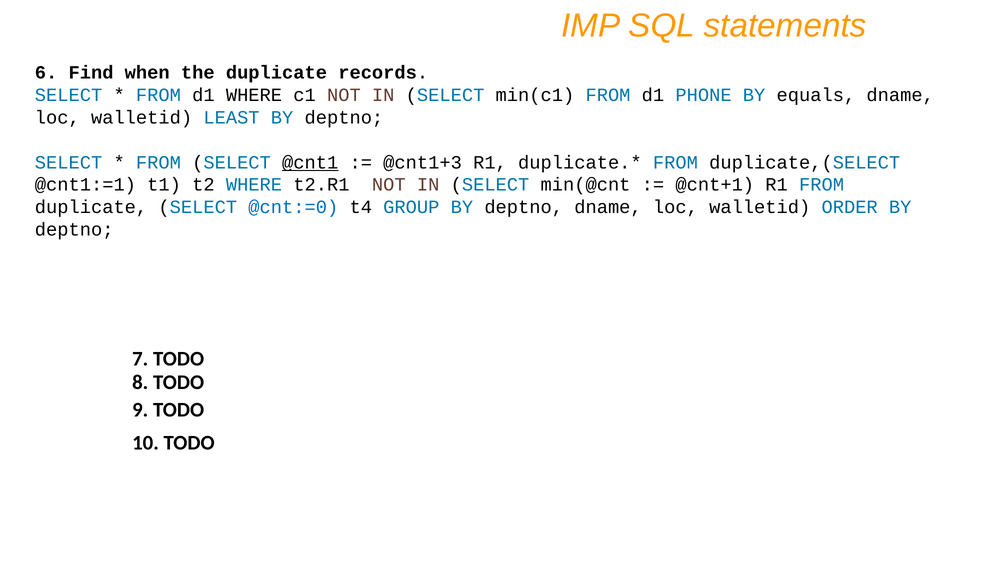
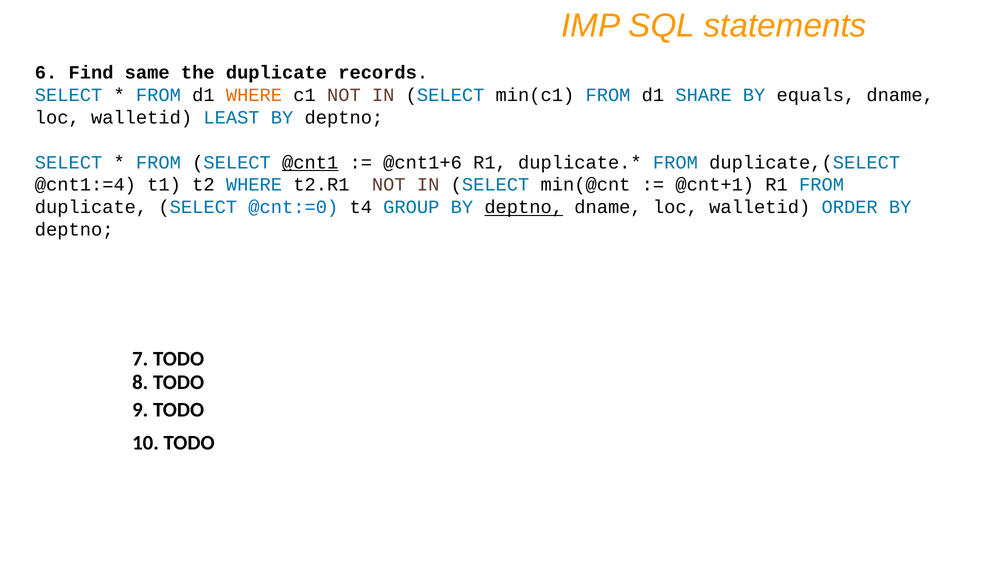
when: when -> same
WHERE at (254, 95) colour: black -> orange
PHONE: PHONE -> SHARE
@cnt1+3: @cnt1+3 -> @cnt1+6
@cnt1:=1: @cnt1:=1 -> @cnt1:=4
deptno at (524, 207) underline: none -> present
